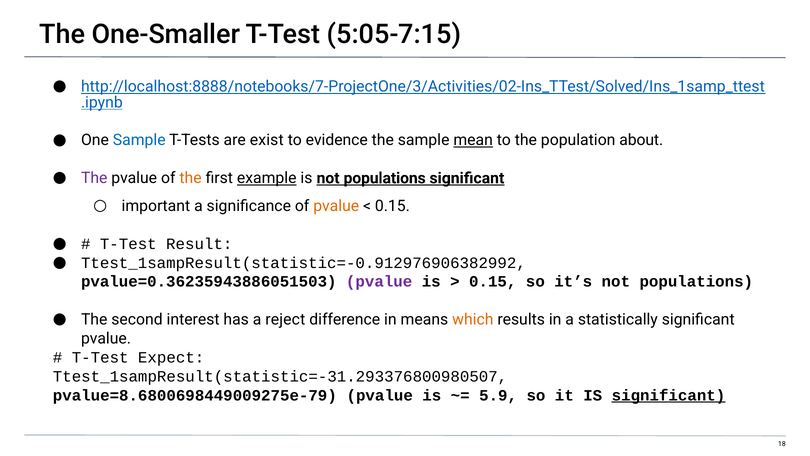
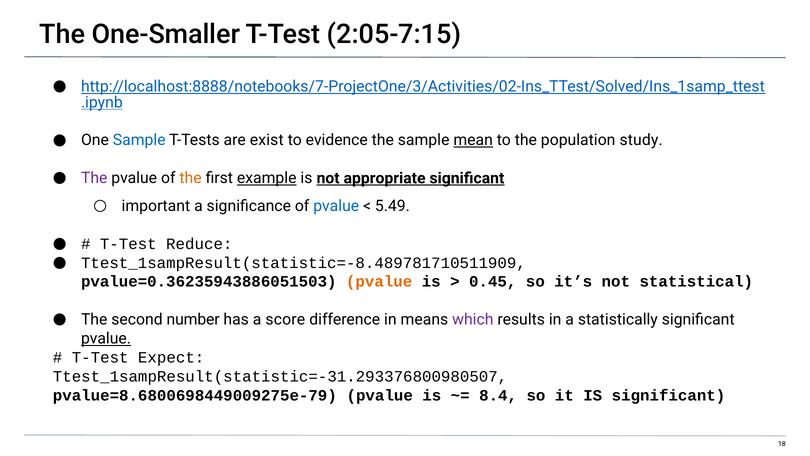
5:05-7:15: 5:05-7:15 -> 2:05-7:15
about: about -> study
is not populations: populations -> appropriate
pvalue at (336, 206) colour: orange -> blue
0.15 at (392, 206): 0.15 -> 5.49
Result: Result -> Reduce
Ttest_1sampResult(statistic=-0.912976906382992: Ttest_1sampResult(statistic=-0.912976906382992 -> Ttest_1sampResult(statistic=-8.489781710511909
pvalue at (379, 282) colour: purple -> orange
0.15 at (493, 282): 0.15 -> 0.45
it’s not populations: populations -> statistical
interest: interest -> number
reject: reject -> score
which colour: orange -> purple
pvalue at (106, 338) underline: none -> present
5.9: 5.9 -> 8.4
significant at (668, 395) underline: present -> none
